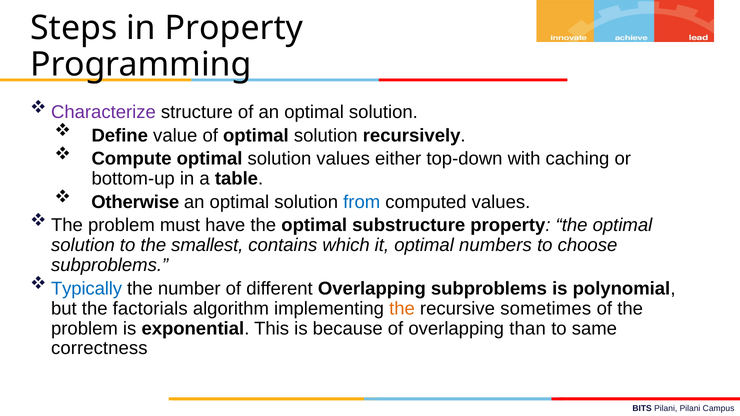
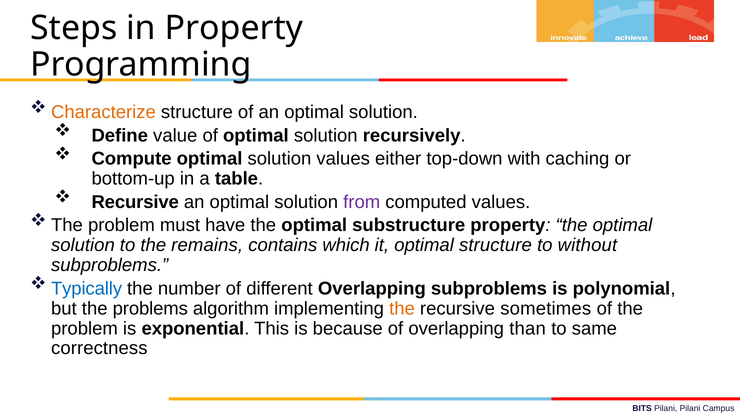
Characterize colour: purple -> orange
Otherwise at (135, 202): Otherwise -> Recursive
from colour: blue -> purple
smallest: smallest -> remains
optimal numbers: numbers -> structure
choose: choose -> without
factorials: factorials -> problems
